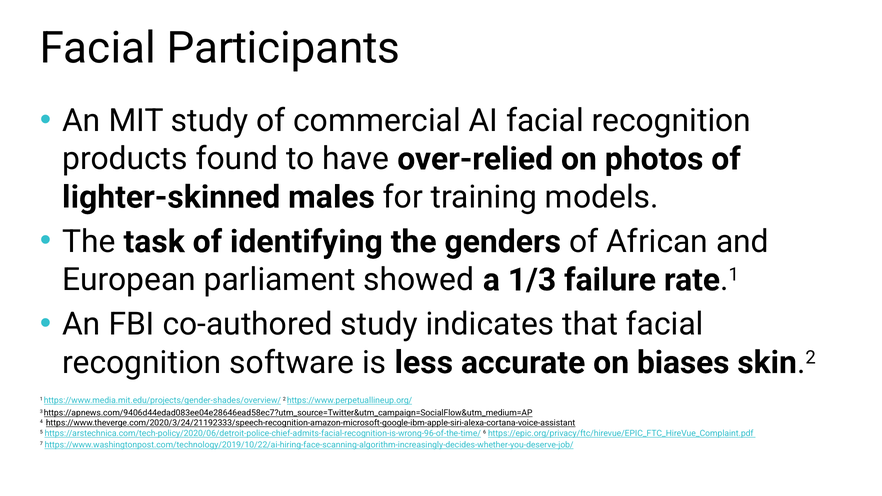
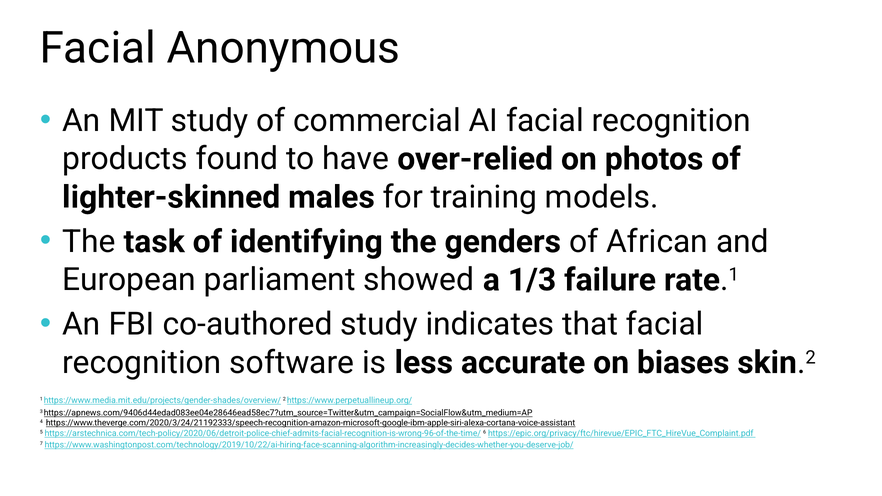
Participants: Participants -> Anonymous
